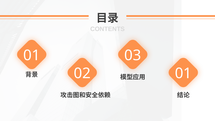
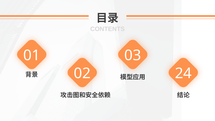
01 at (183, 73): 01 -> 24
